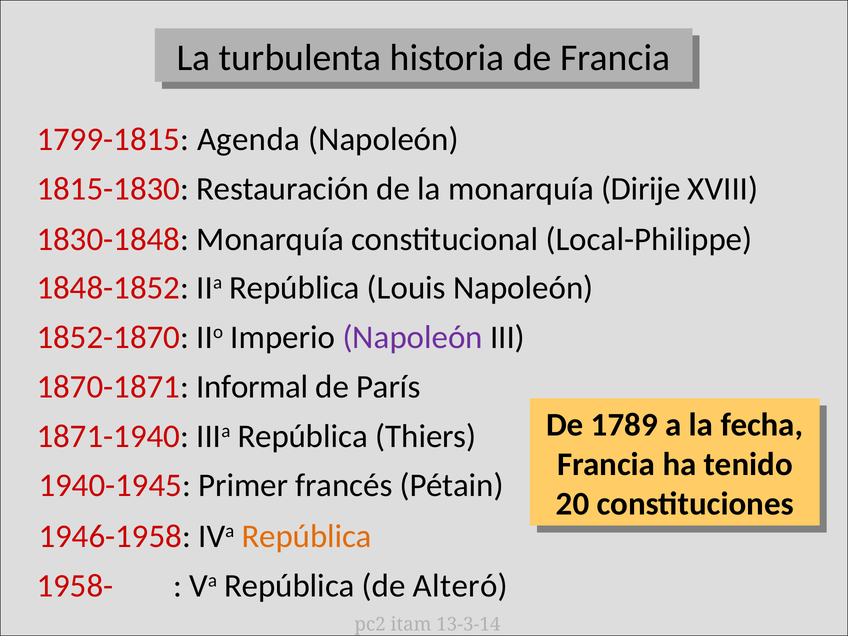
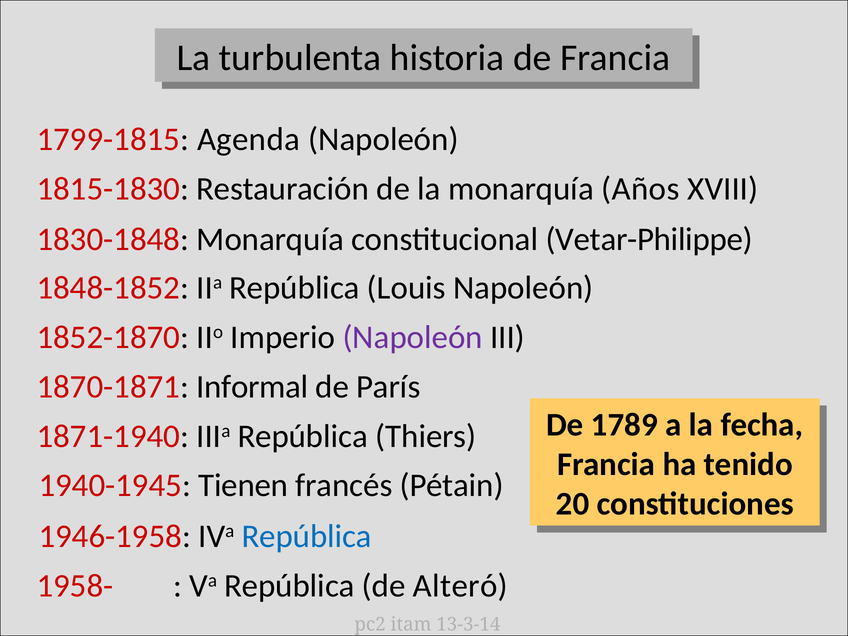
Dirije: Dirije -> Años
Local-Philippe: Local-Philippe -> Vetar-Philippe
Primer: Primer -> Tienen
República at (307, 536) colour: orange -> blue
